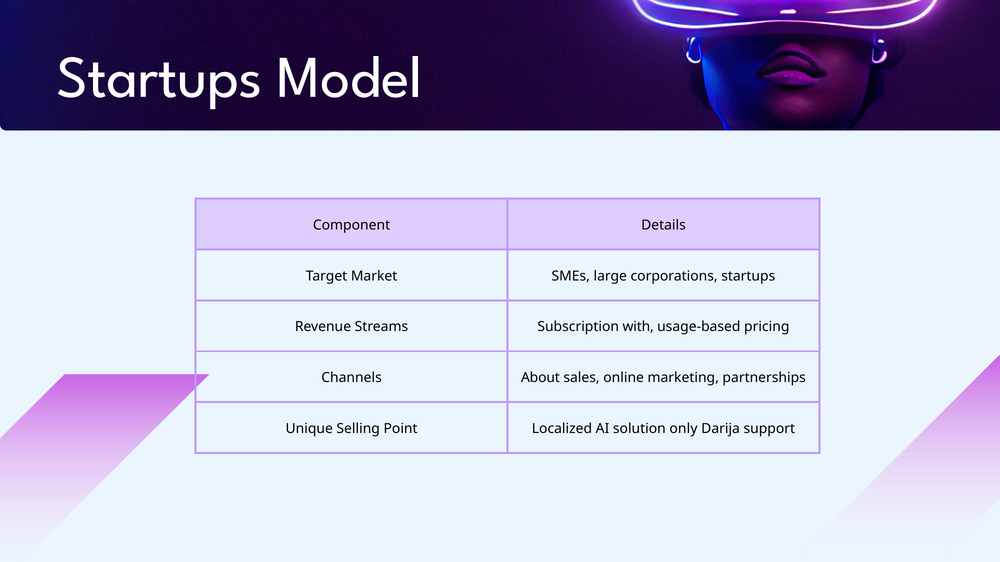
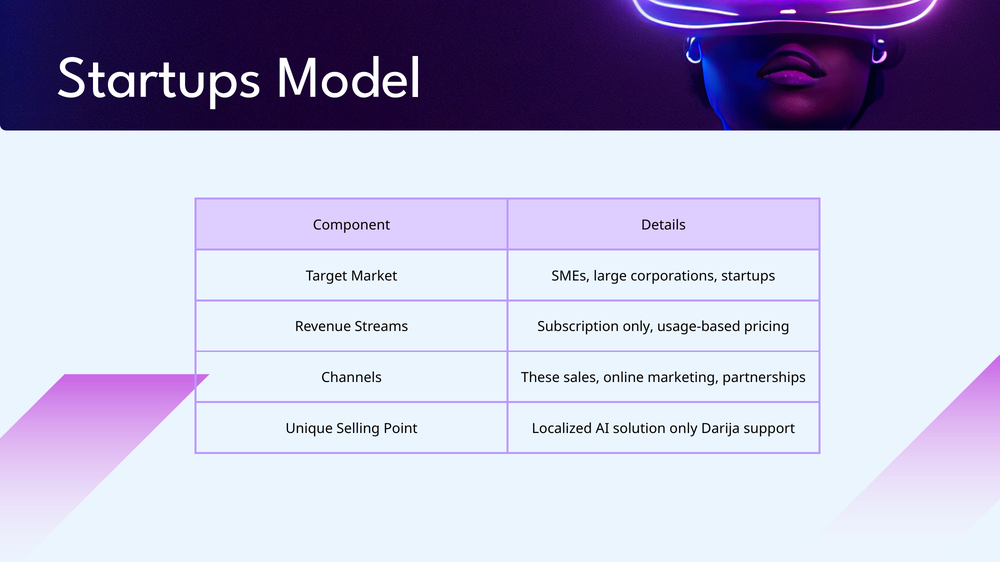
Subscription with: with -> only
About: About -> These
